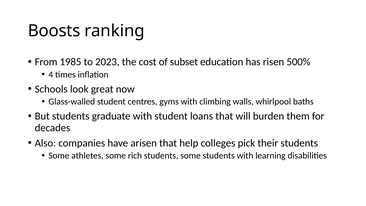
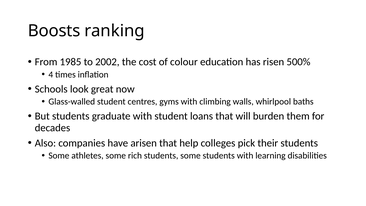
2023: 2023 -> 2002
subset: subset -> colour
